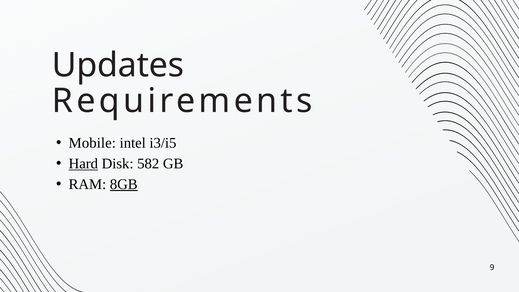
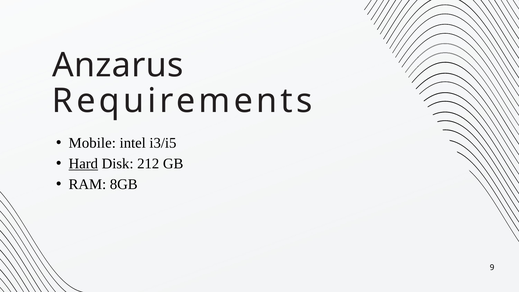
Updates: Updates -> Anzarus
582: 582 -> 212
8GB underline: present -> none
